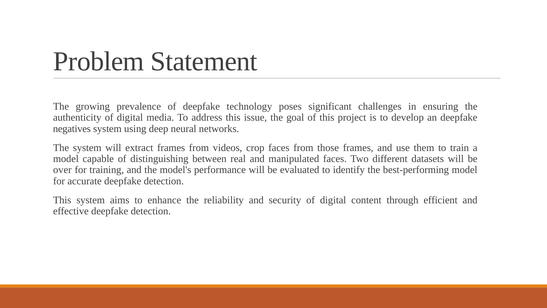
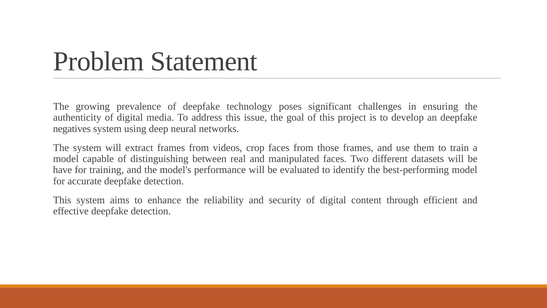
over: over -> have
